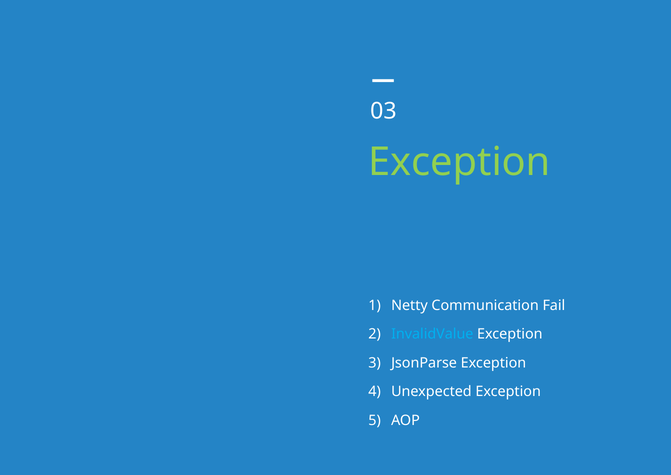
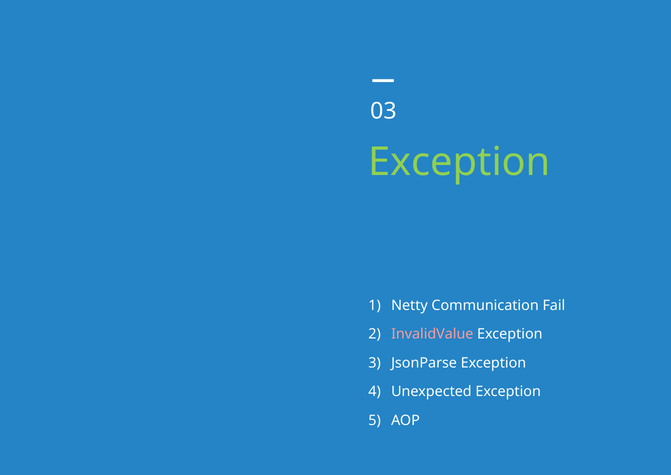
InvalidValue colour: light blue -> pink
